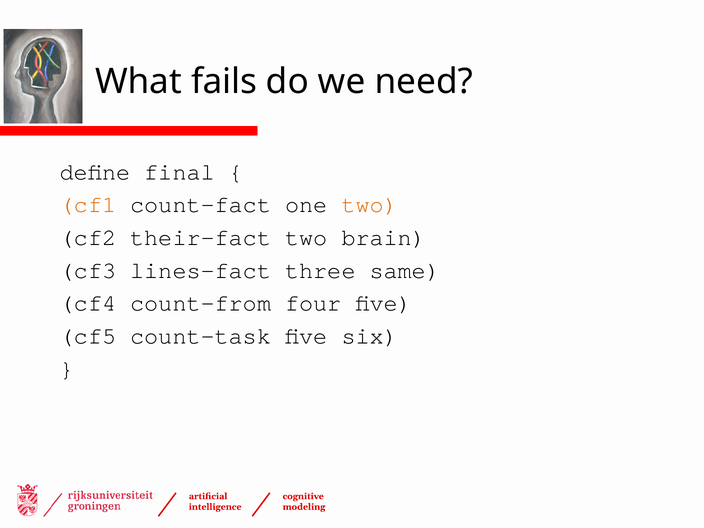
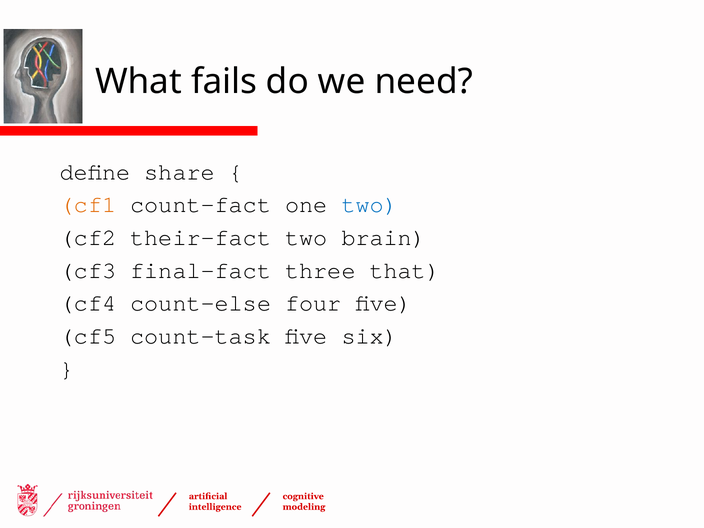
final: final -> share
two at (370, 205) colour: orange -> blue
lines-fact: lines-fact -> final-fact
same: same -> that
count-from: count-from -> count-else
